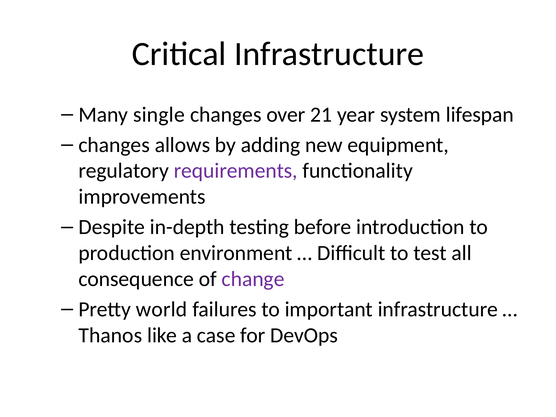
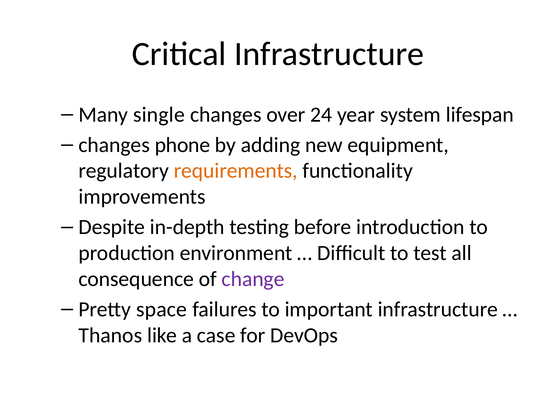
21: 21 -> 24
allows: allows -> phone
requirements colour: purple -> orange
world: world -> space
